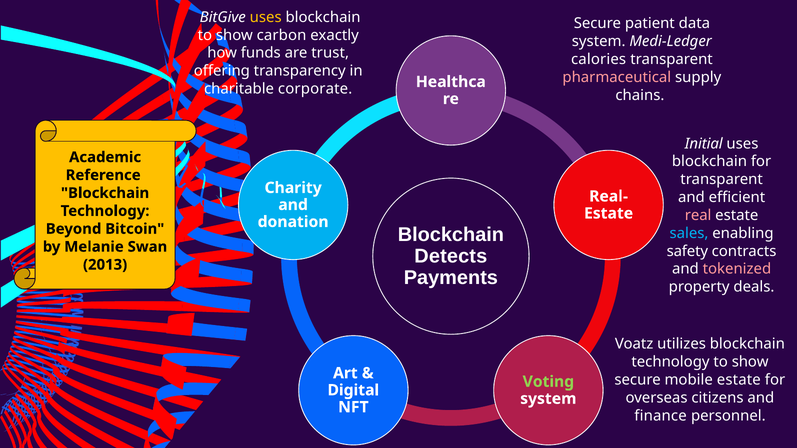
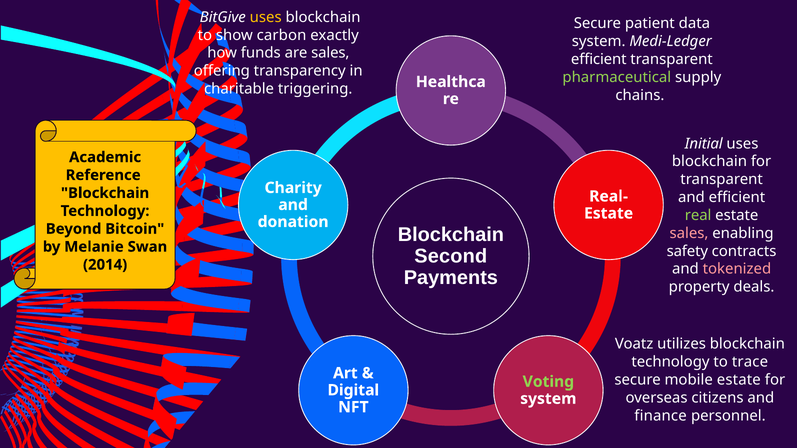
are trust: trust -> sales
calories at (599, 59): calories -> efficient
pharmaceutical colour: pink -> light green
corporate: corporate -> triggering
real colour: pink -> light green
sales at (689, 233) colour: light blue -> pink
Detects: Detects -> Second
2013: 2013 -> 2014
technology to show: show -> trace
